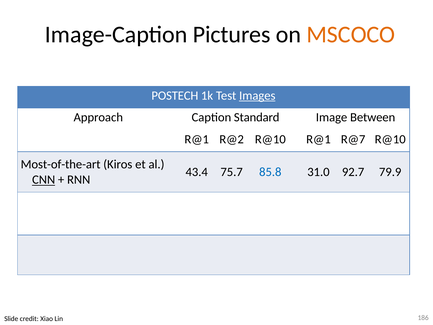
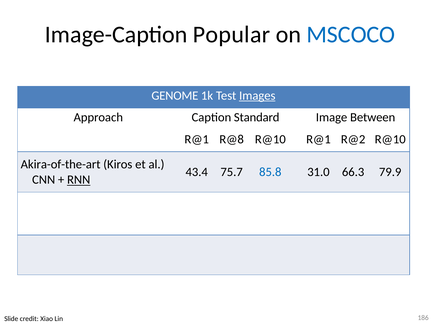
Pictures: Pictures -> Popular
MSCOCO colour: orange -> blue
POSTECH: POSTECH -> GENOME
R@2: R@2 -> R@8
R@7: R@7 -> R@2
Most-of-the-art: Most-of-the-art -> Akira-of-the-art
92.7: 92.7 -> 66.3
CNN underline: present -> none
RNN underline: none -> present
